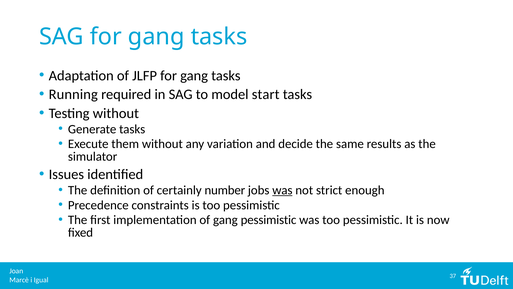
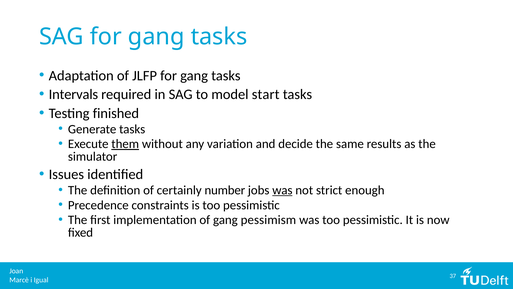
Running: Running -> Intervals
Testing without: without -> finished
them underline: none -> present
gang pessimistic: pessimistic -> pessimism
